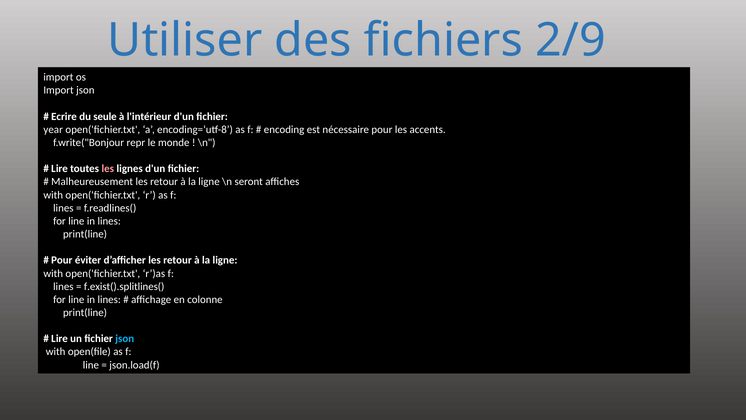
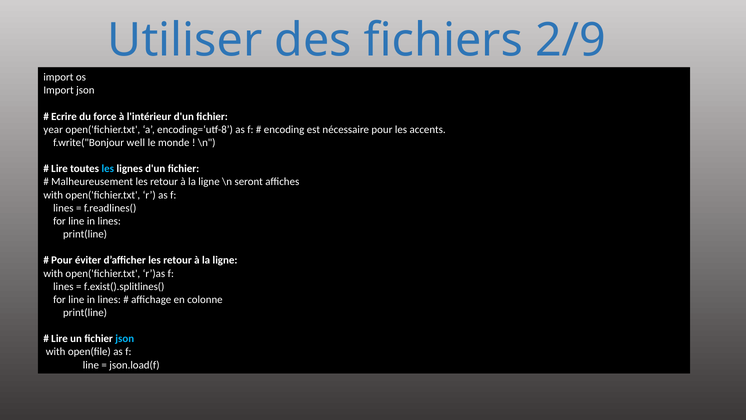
seule: seule -> force
repr: repr -> well
les at (108, 169) colour: pink -> light blue
